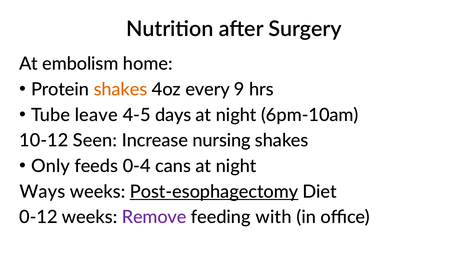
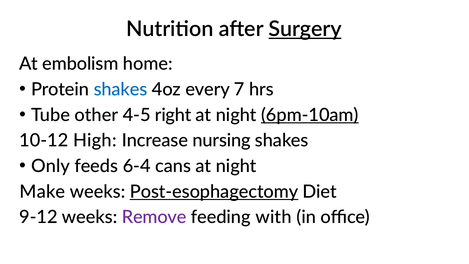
Surgery underline: none -> present
shakes at (121, 89) colour: orange -> blue
9: 9 -> 7
leave: leave -> other
days: days -> right
6pm-10am underline: none -> present
Seen: Seen -> High
0-4: 0-4 -> 6-4
Ways: Ways -> Make
0-12: 0-12 -> 9-12
